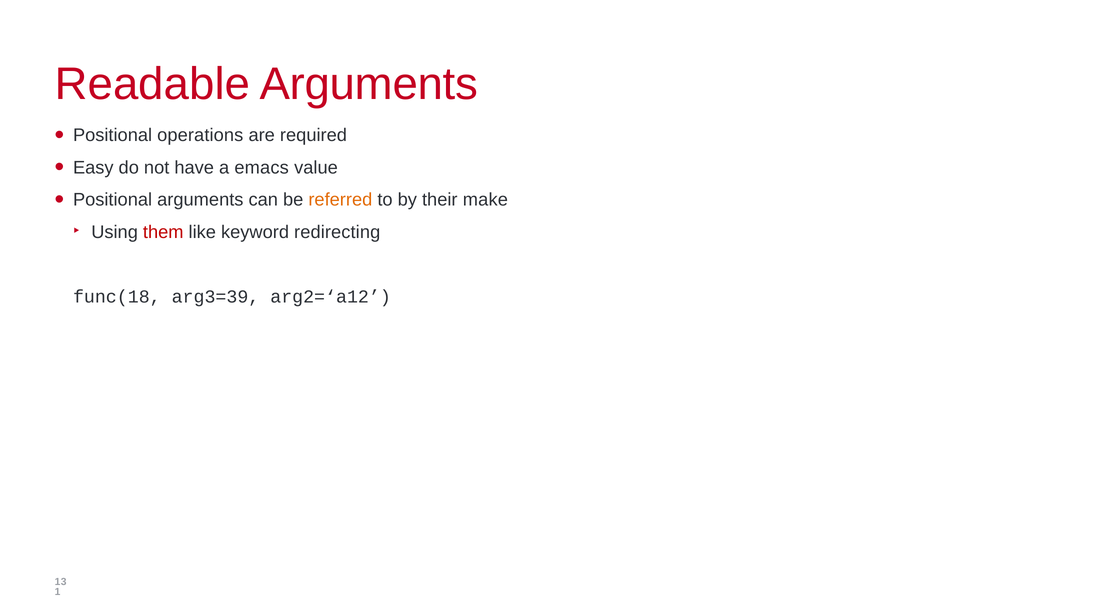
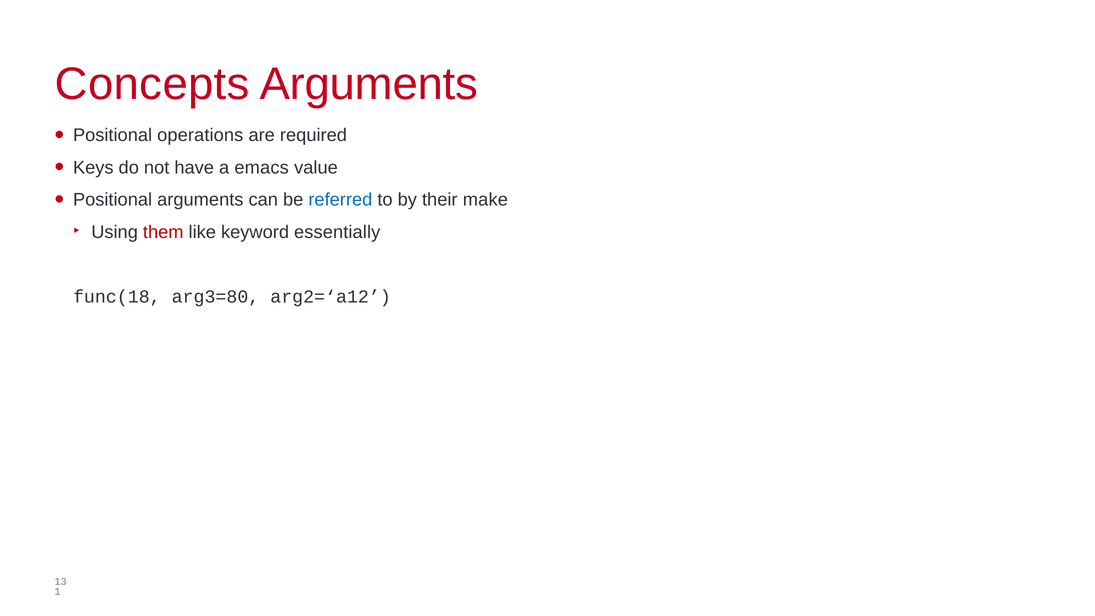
Readable: Readable -> Concepts
Easy: Easy -> Keys
referred colour: orange -> blue
redirecting: redirecting -> essentially
arg3=39: arg3=39 -> arg3=80
